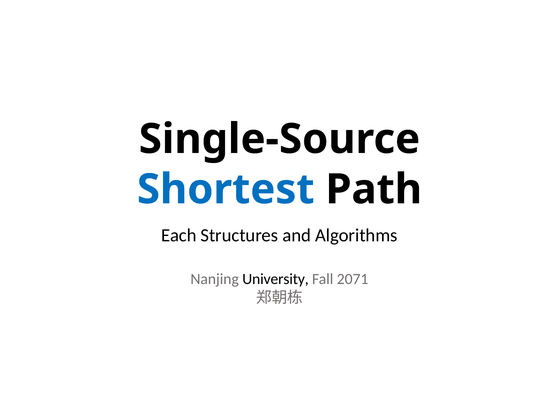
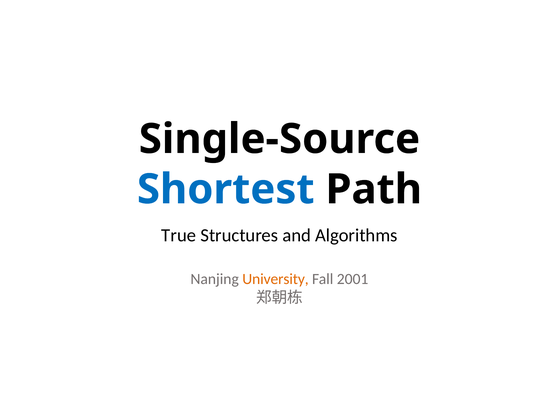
Each: Each -> True
University colour: black -> orange
2071: 2071 -> 2001
